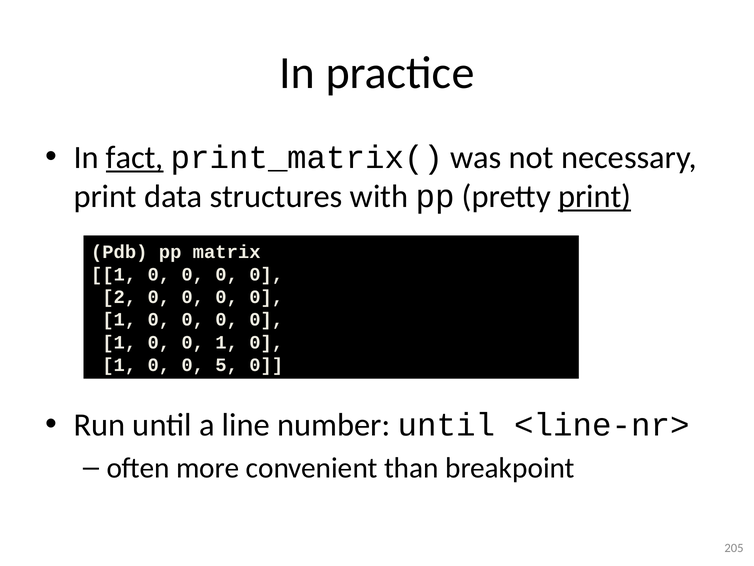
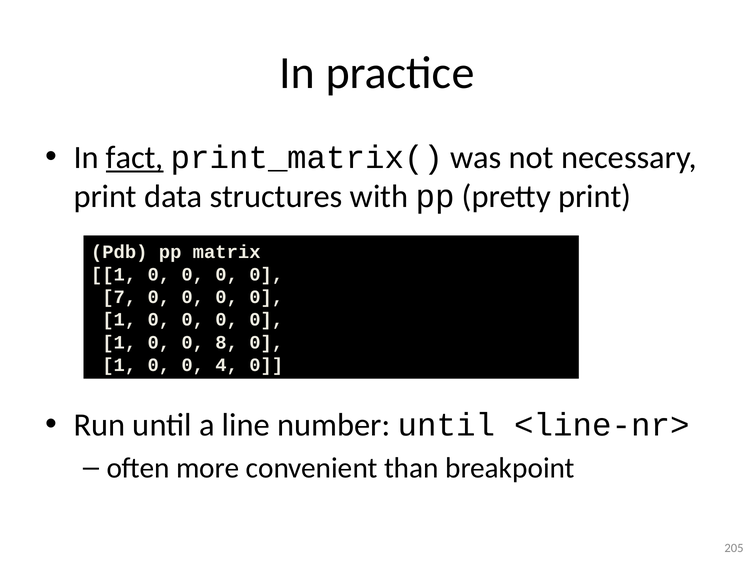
print at (595, 196) underline: present -> none
2: 2 -> 7
1 0 0 1: 1 -> 8
5: 5 -> 4
